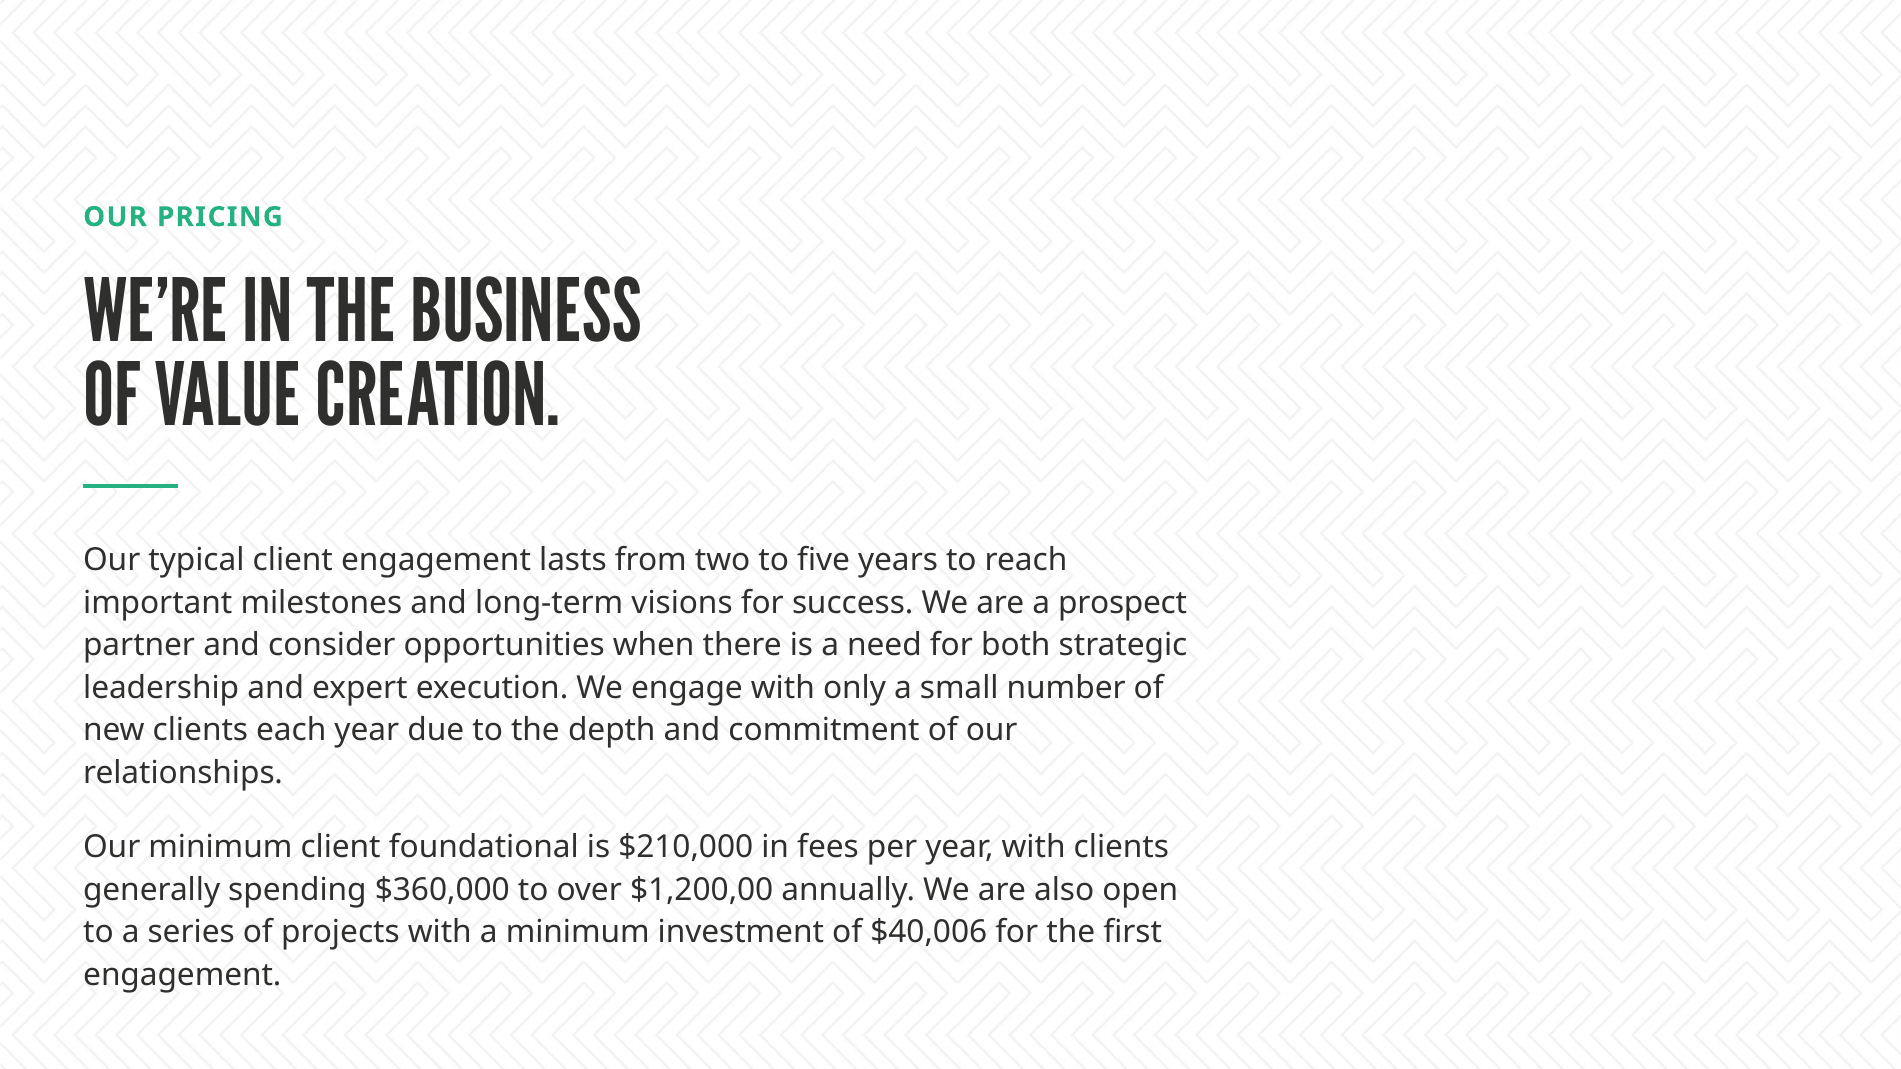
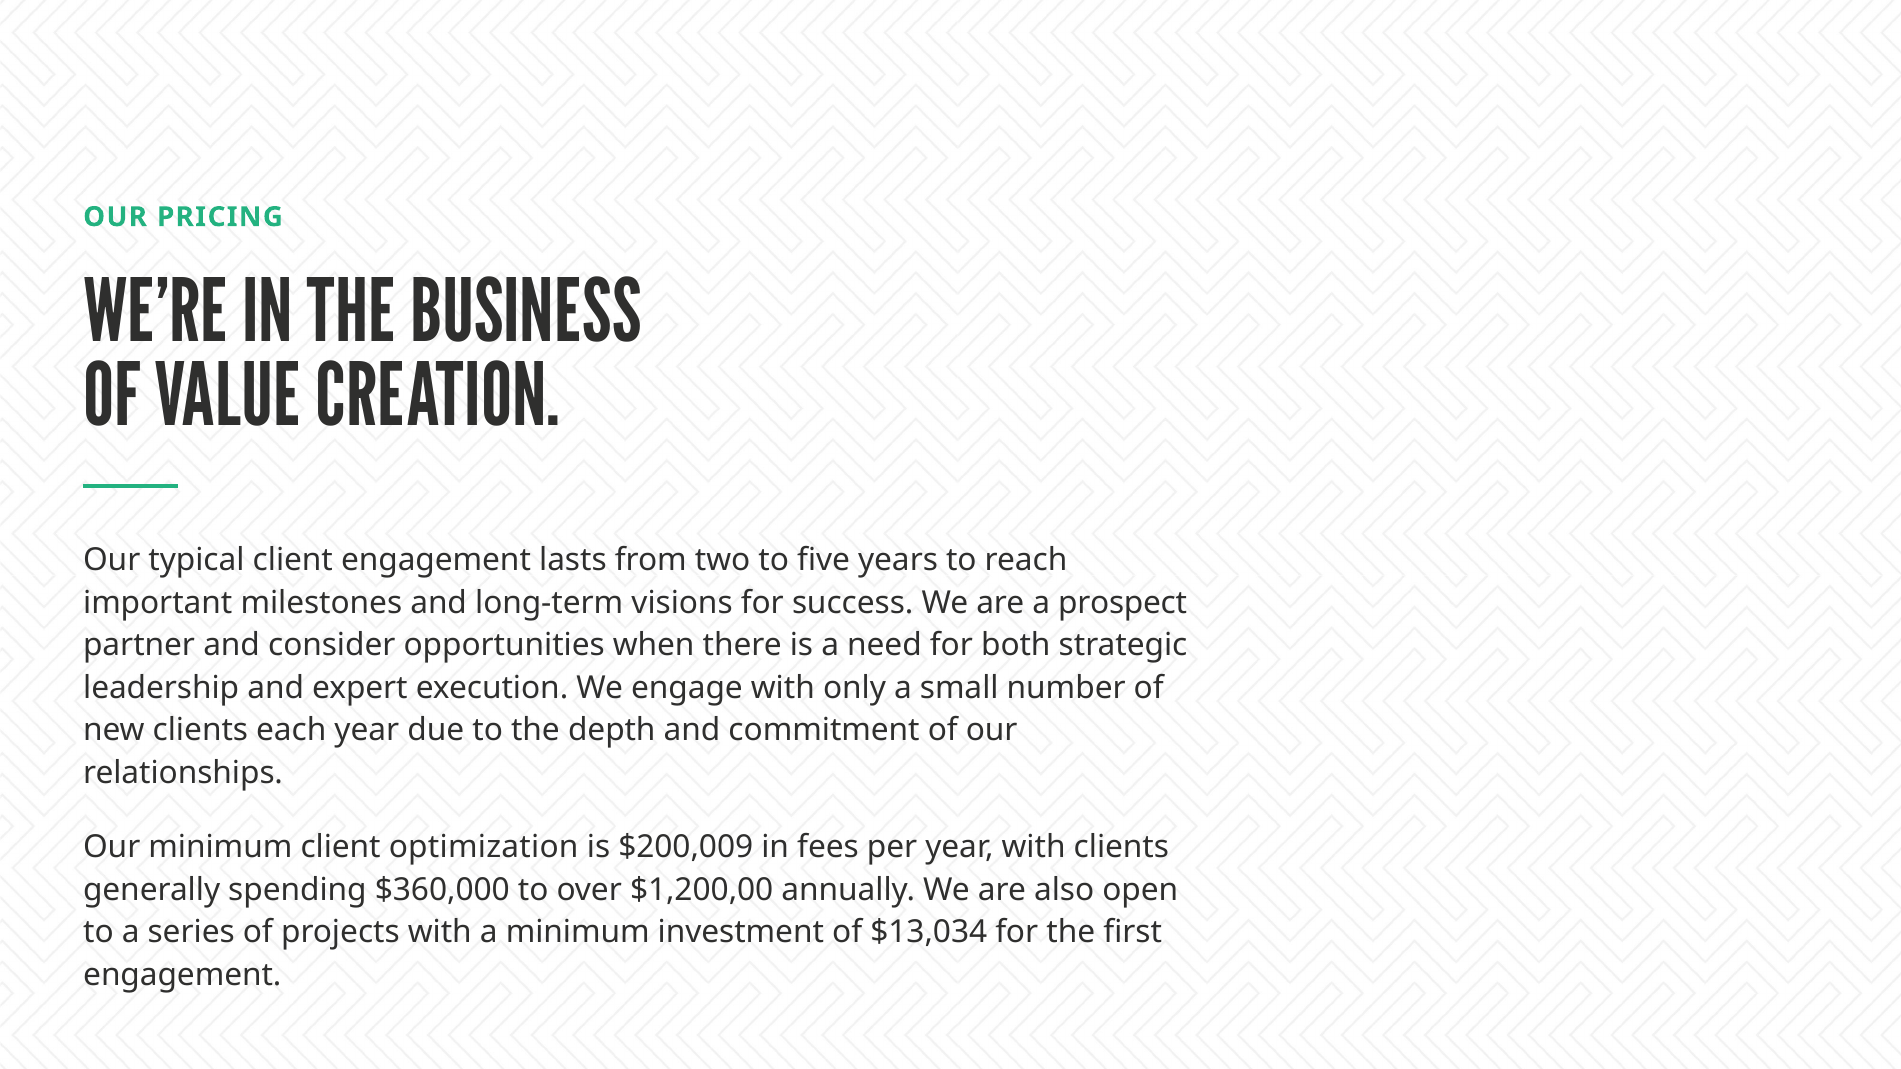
foundational: foundational -> optimization
$210,000: $210,000 -> $200,009
$40,006: $40,006 -> $13,034
